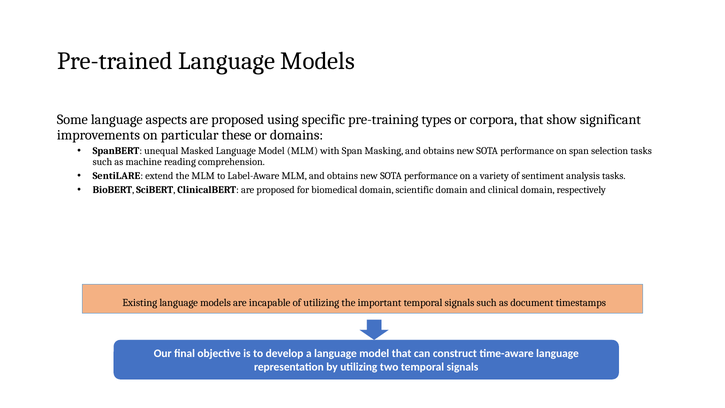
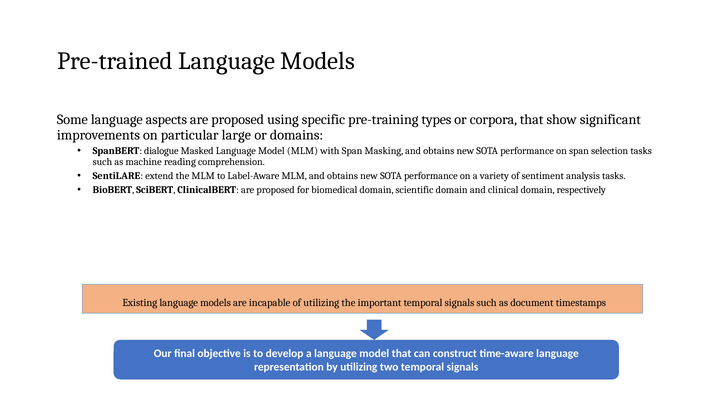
these: these -> large
unequal: unequal -> dialogue
